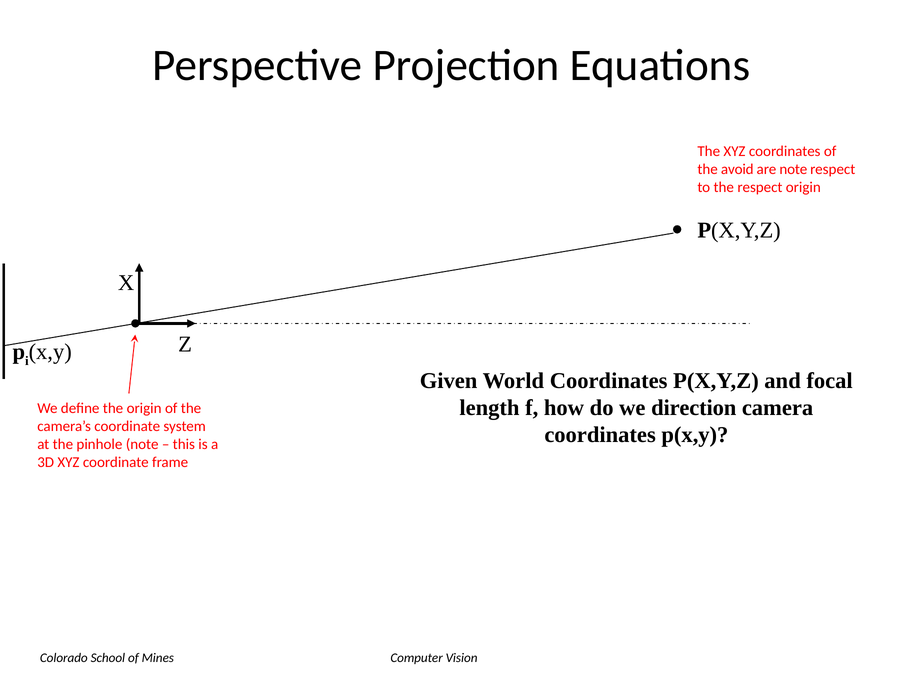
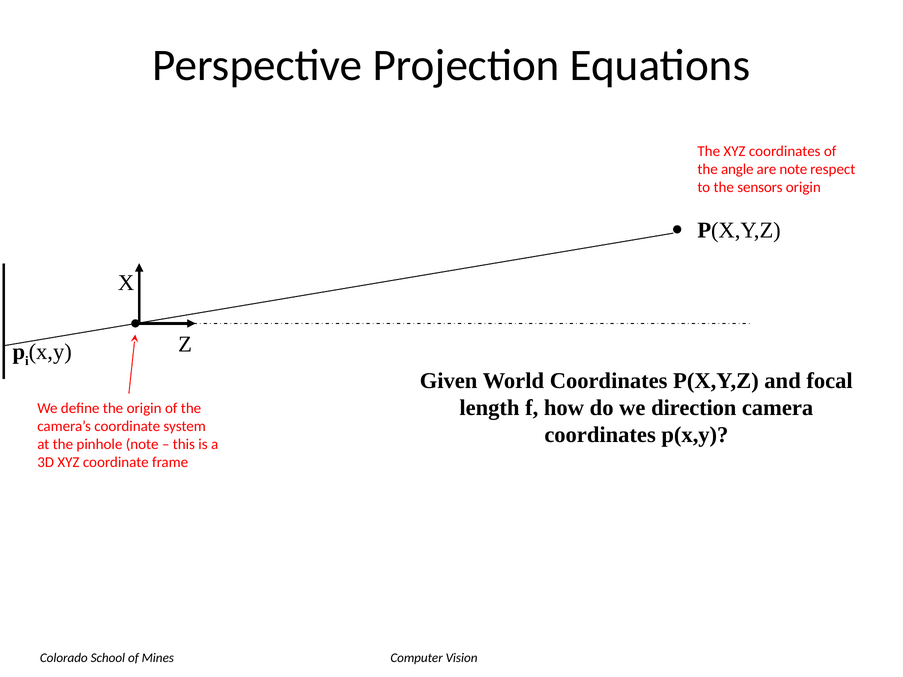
avoid: avoid -> angle
the respect: respect -> sensors
